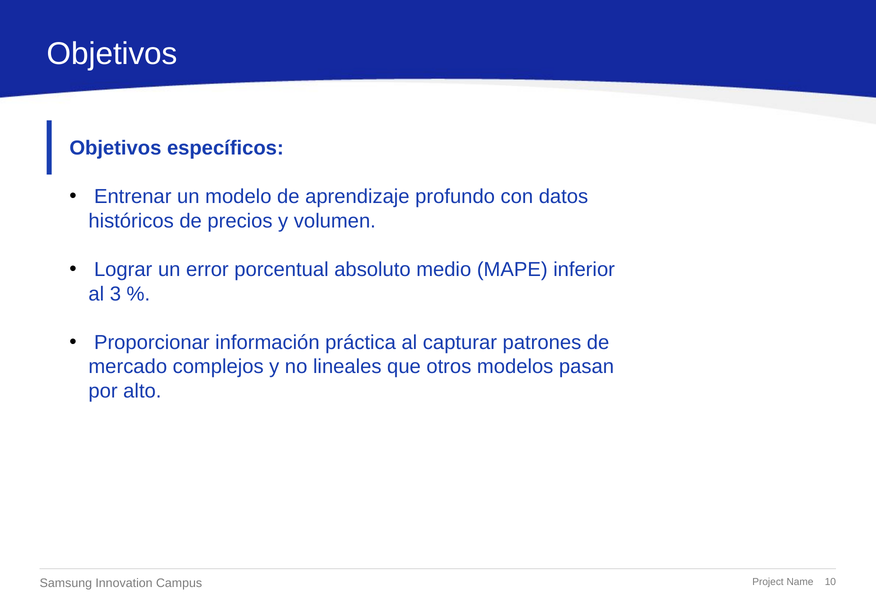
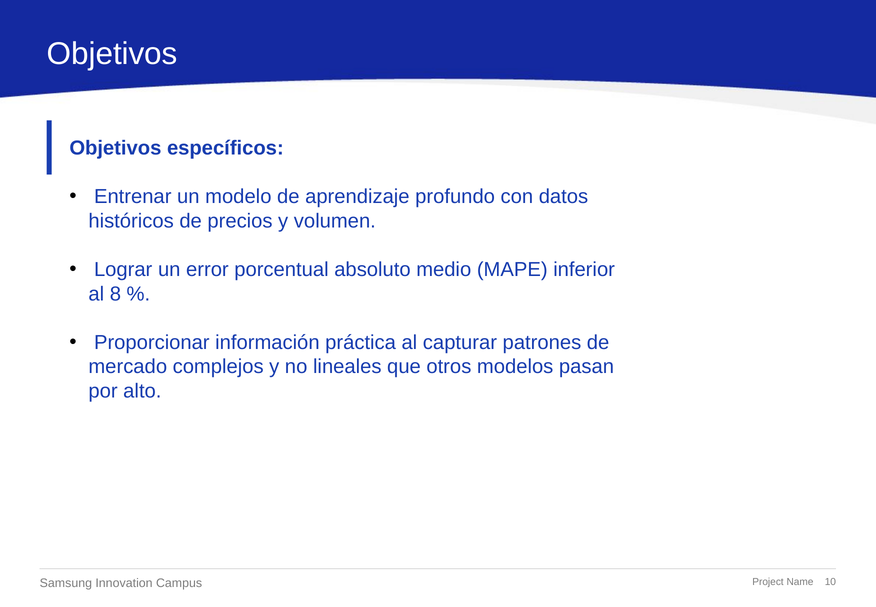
3: 3 -> 8
